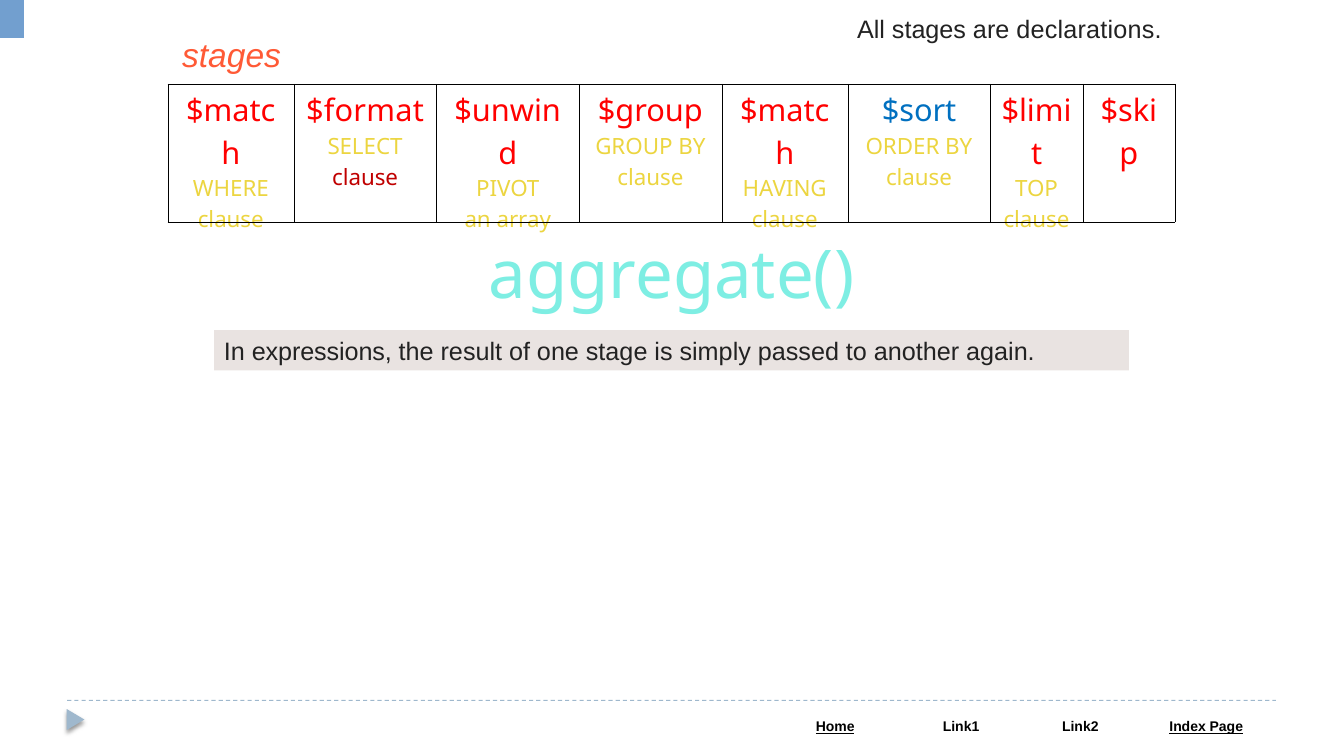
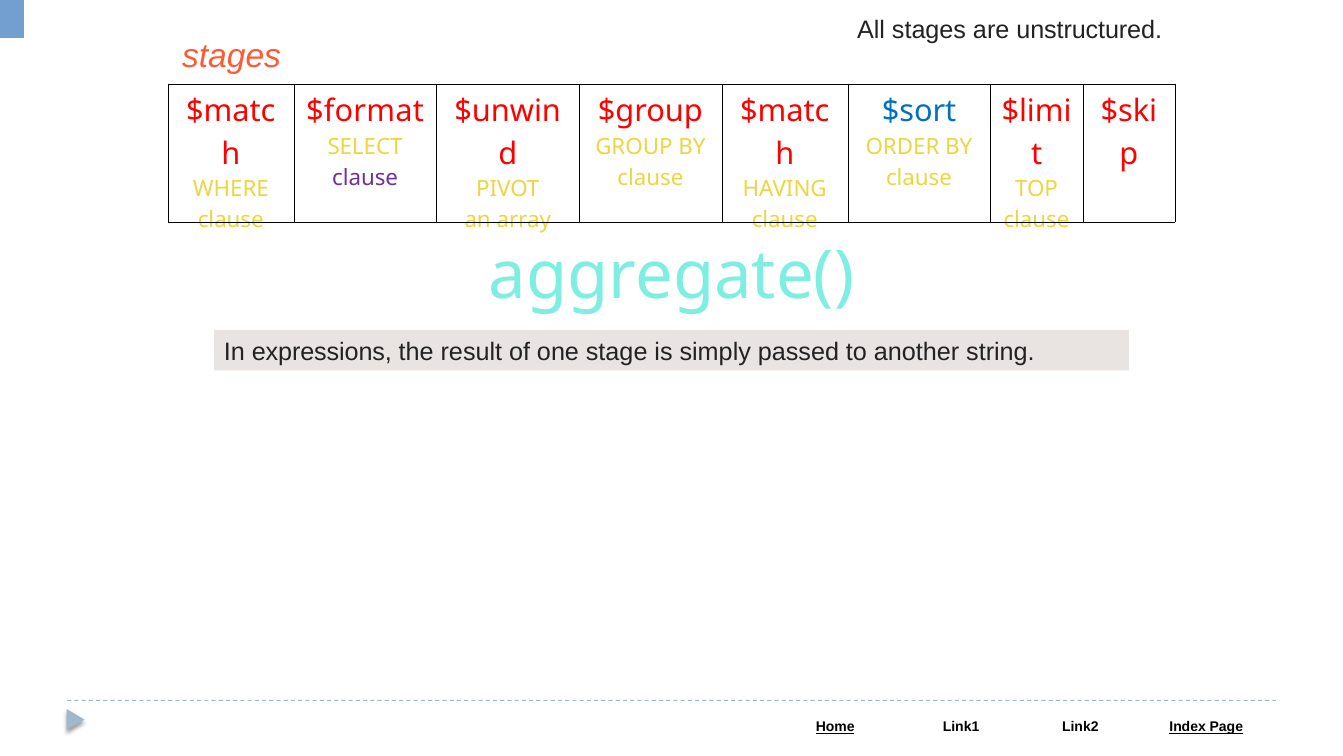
declarations: declarations -> unstructured
clause at (365, 178) colour: red -> purple
again: again -> string
